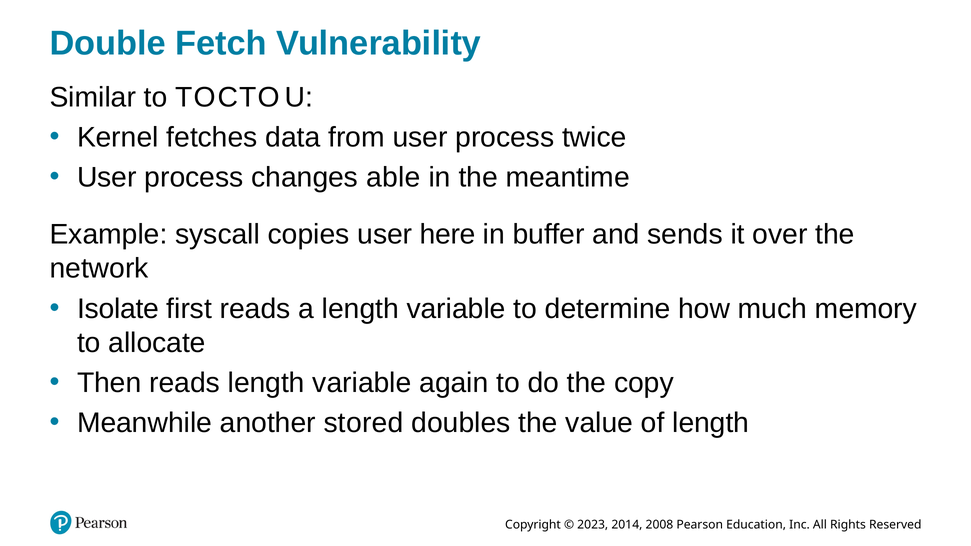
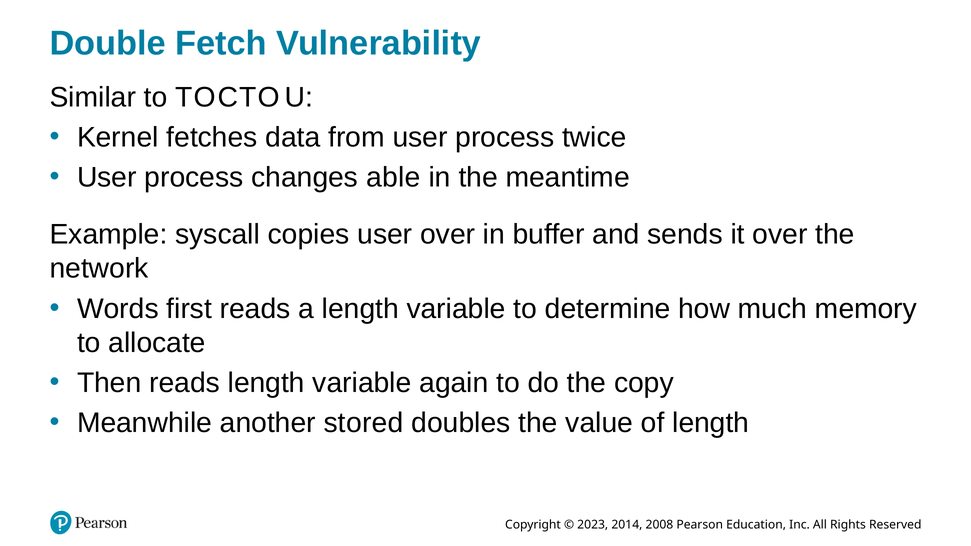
user here: here -> over
Isolate: Isolate -> Words
